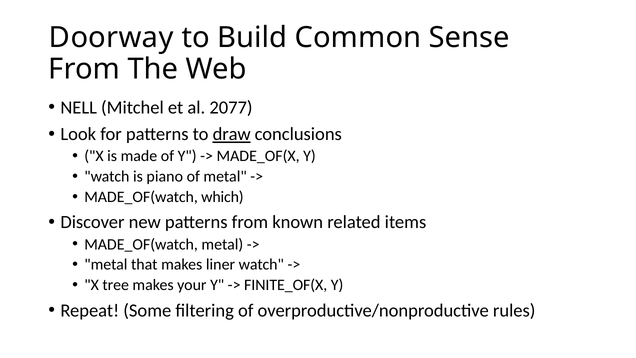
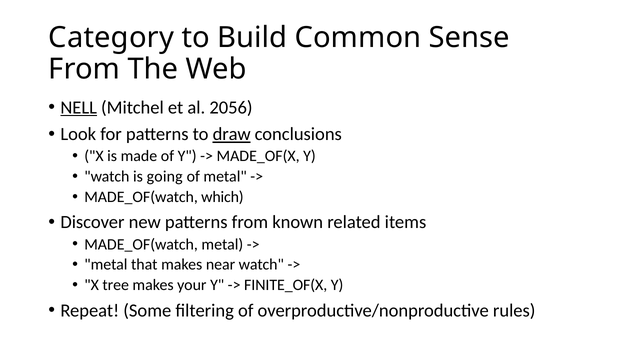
Doorway: Doorway -> Category
NELL underline: none -> present
2077: 2077 -> 2056
piano: piano -> going
liner: liner -> near
